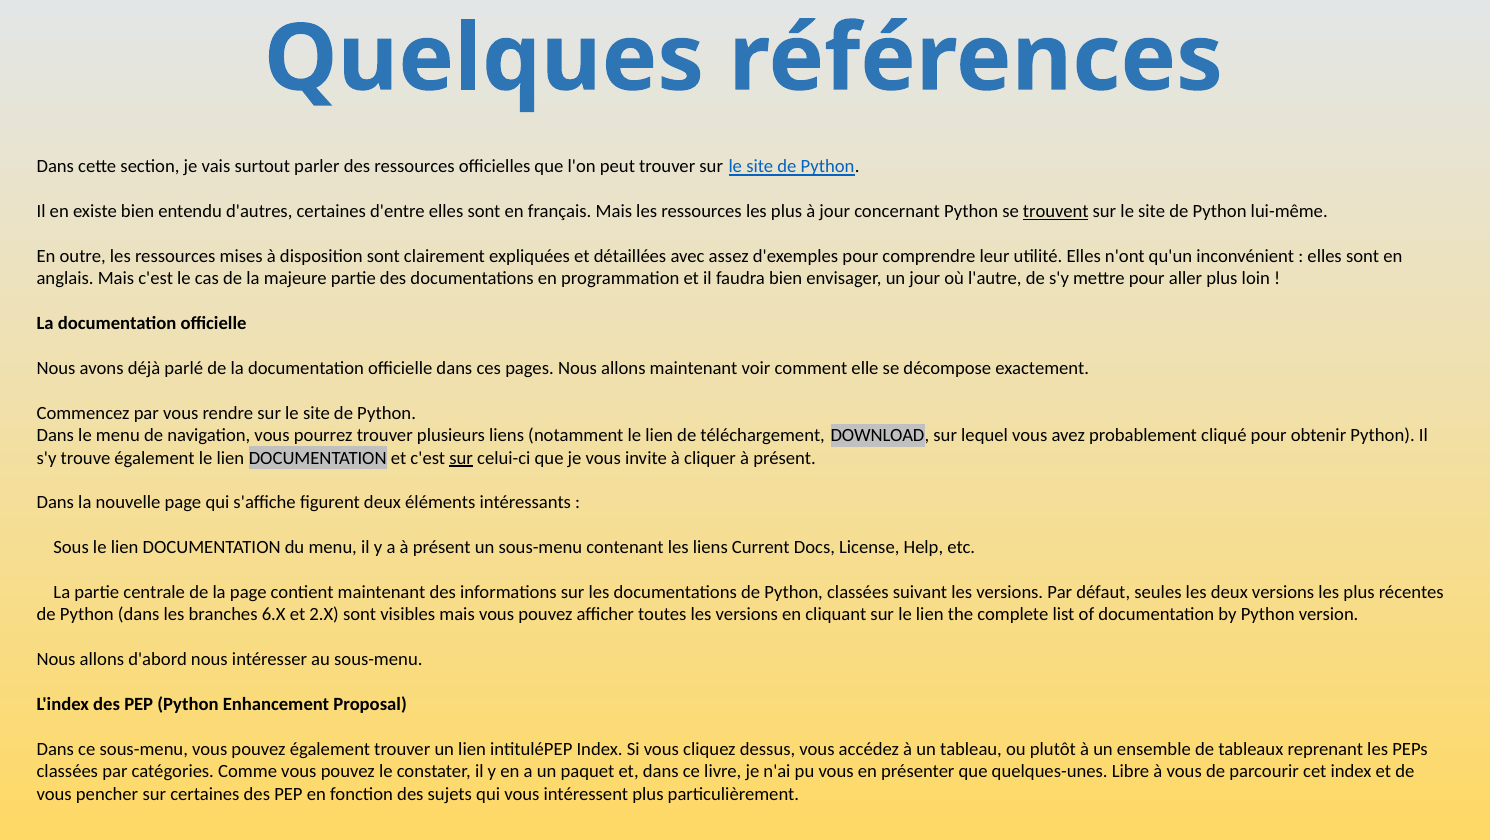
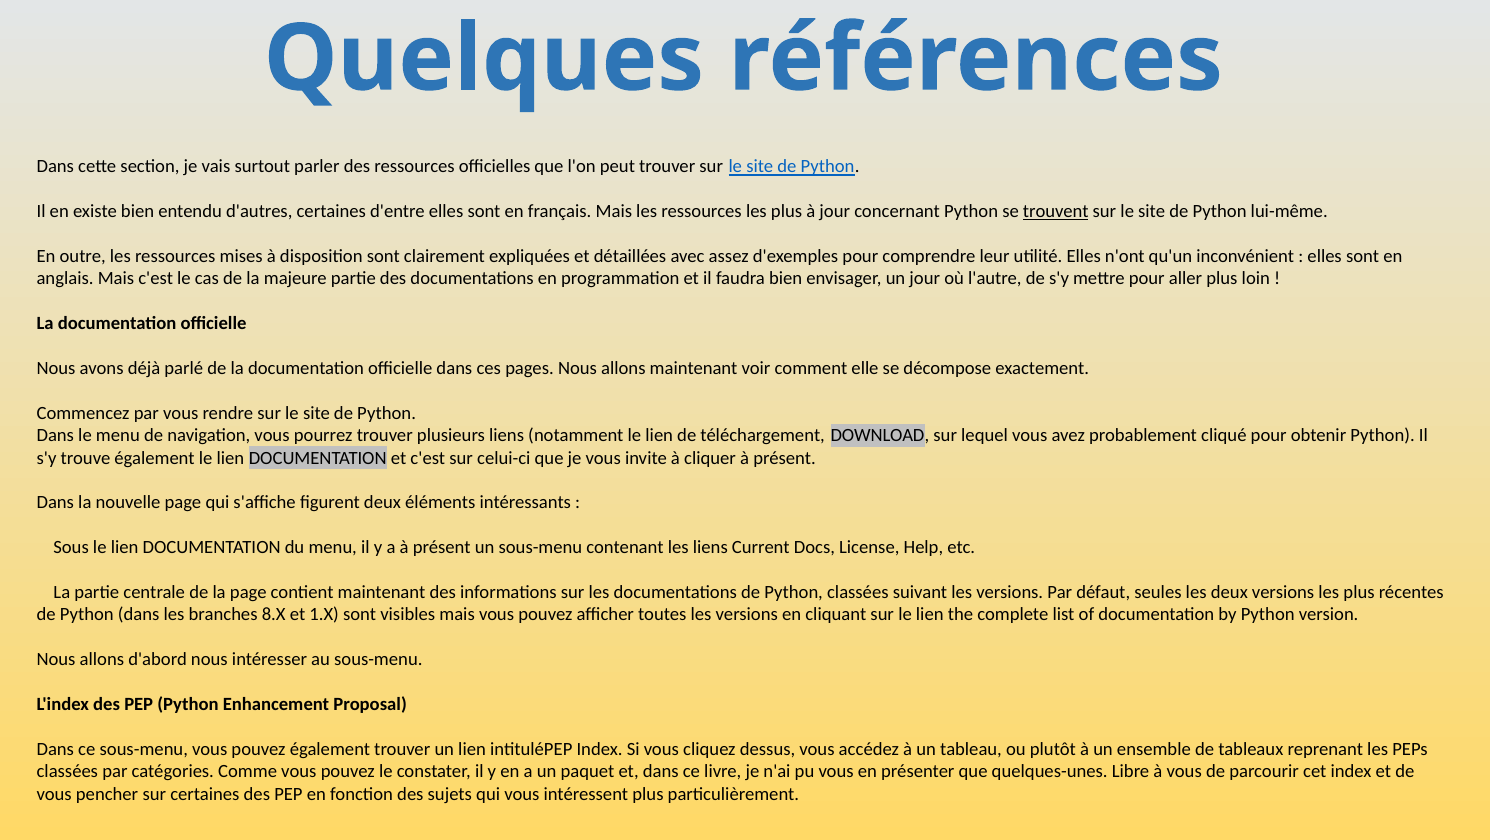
sur at (461, 458) underline: present -> none
6.X: 6.X -> 8.X
2.X: 2.X -> 1.X
